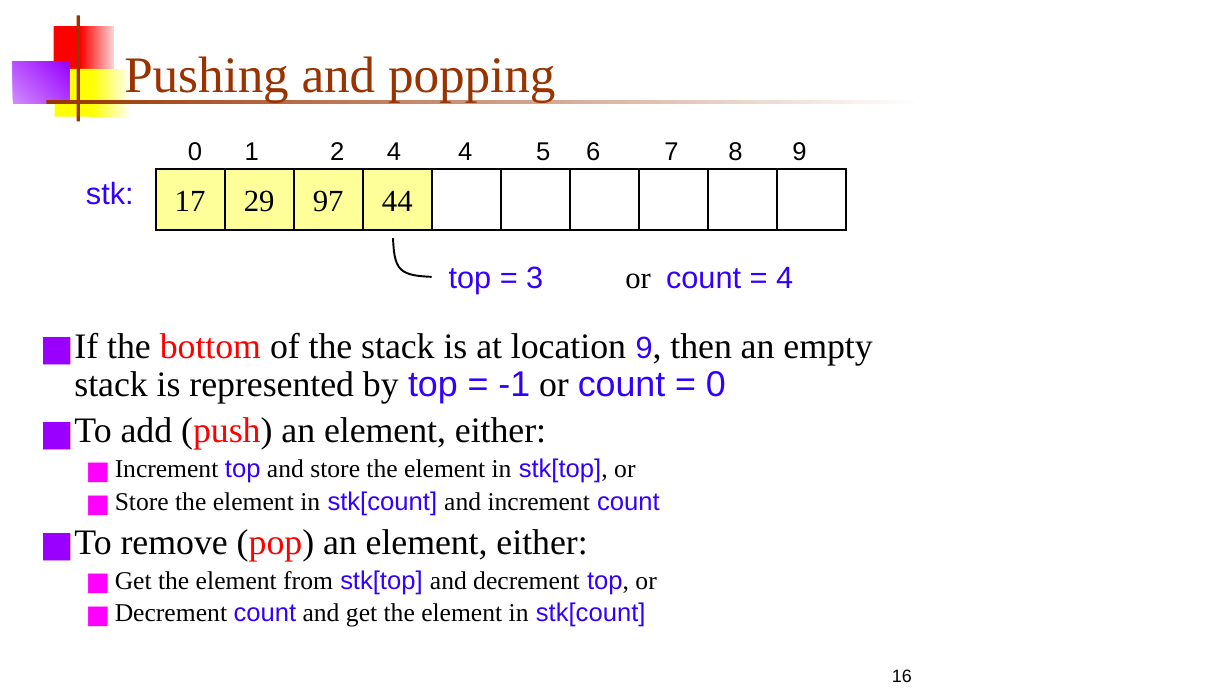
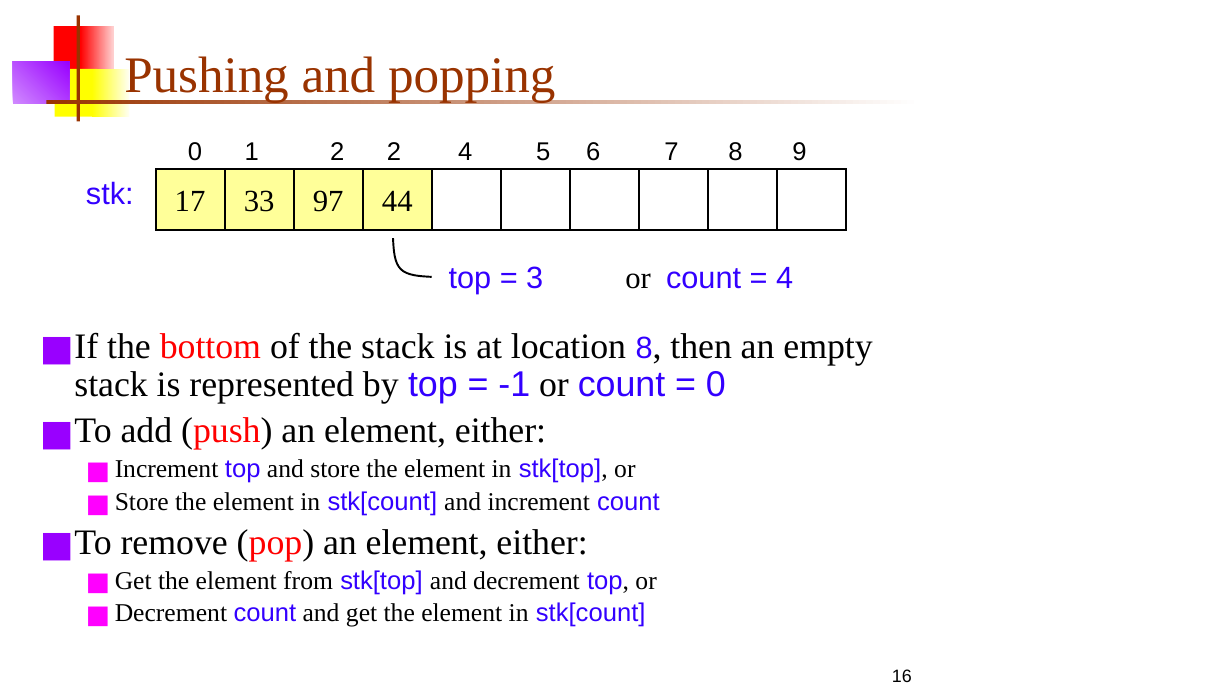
2 4: 4 -> 2
29: 29 -> 33
location 9: 9 -> 8
